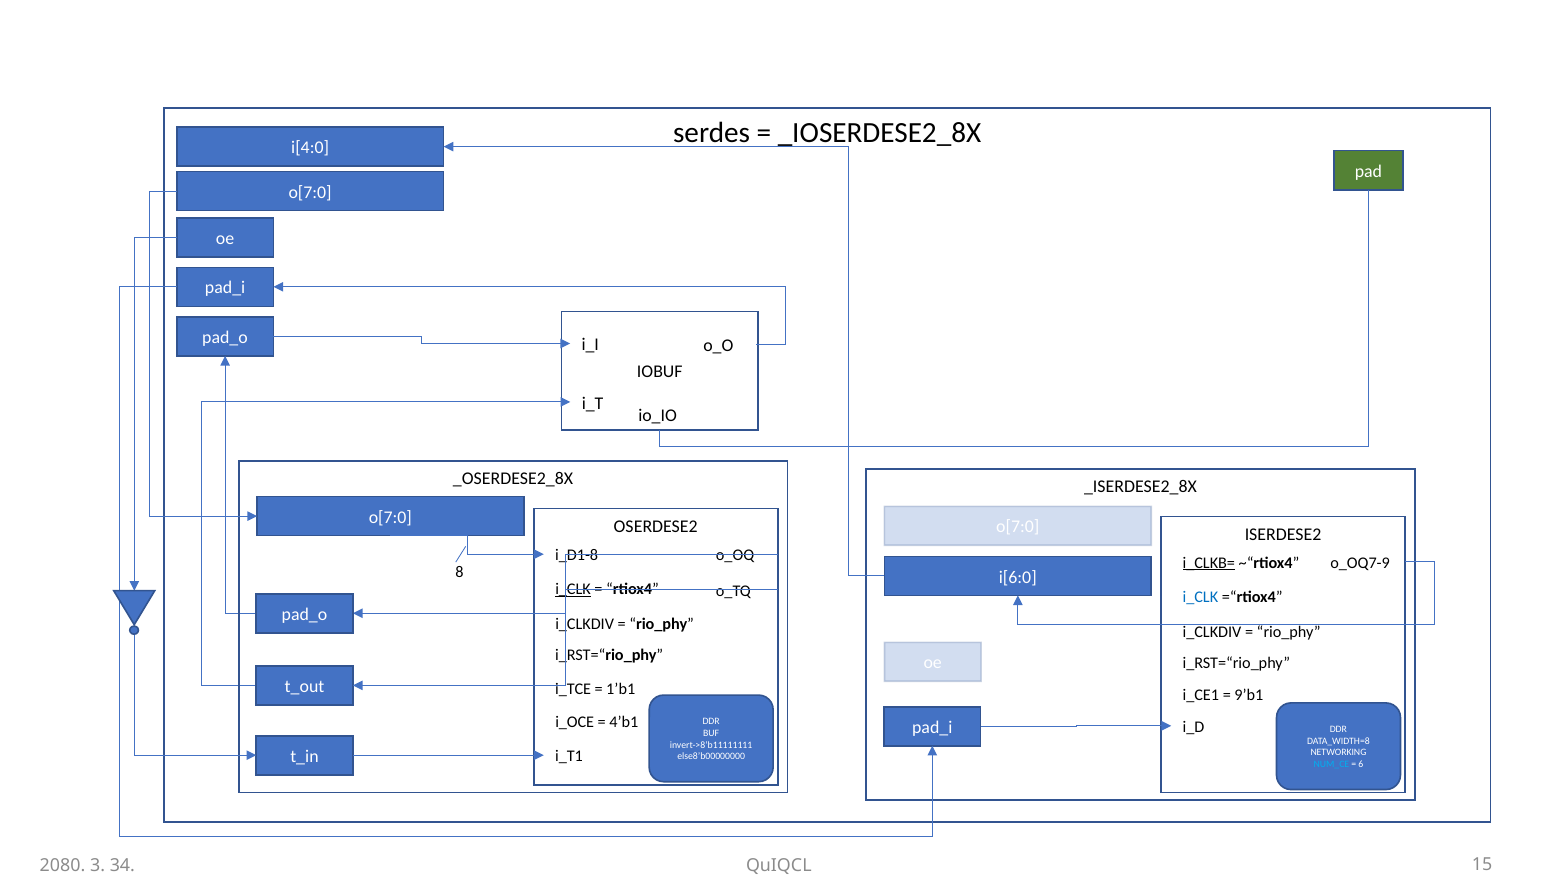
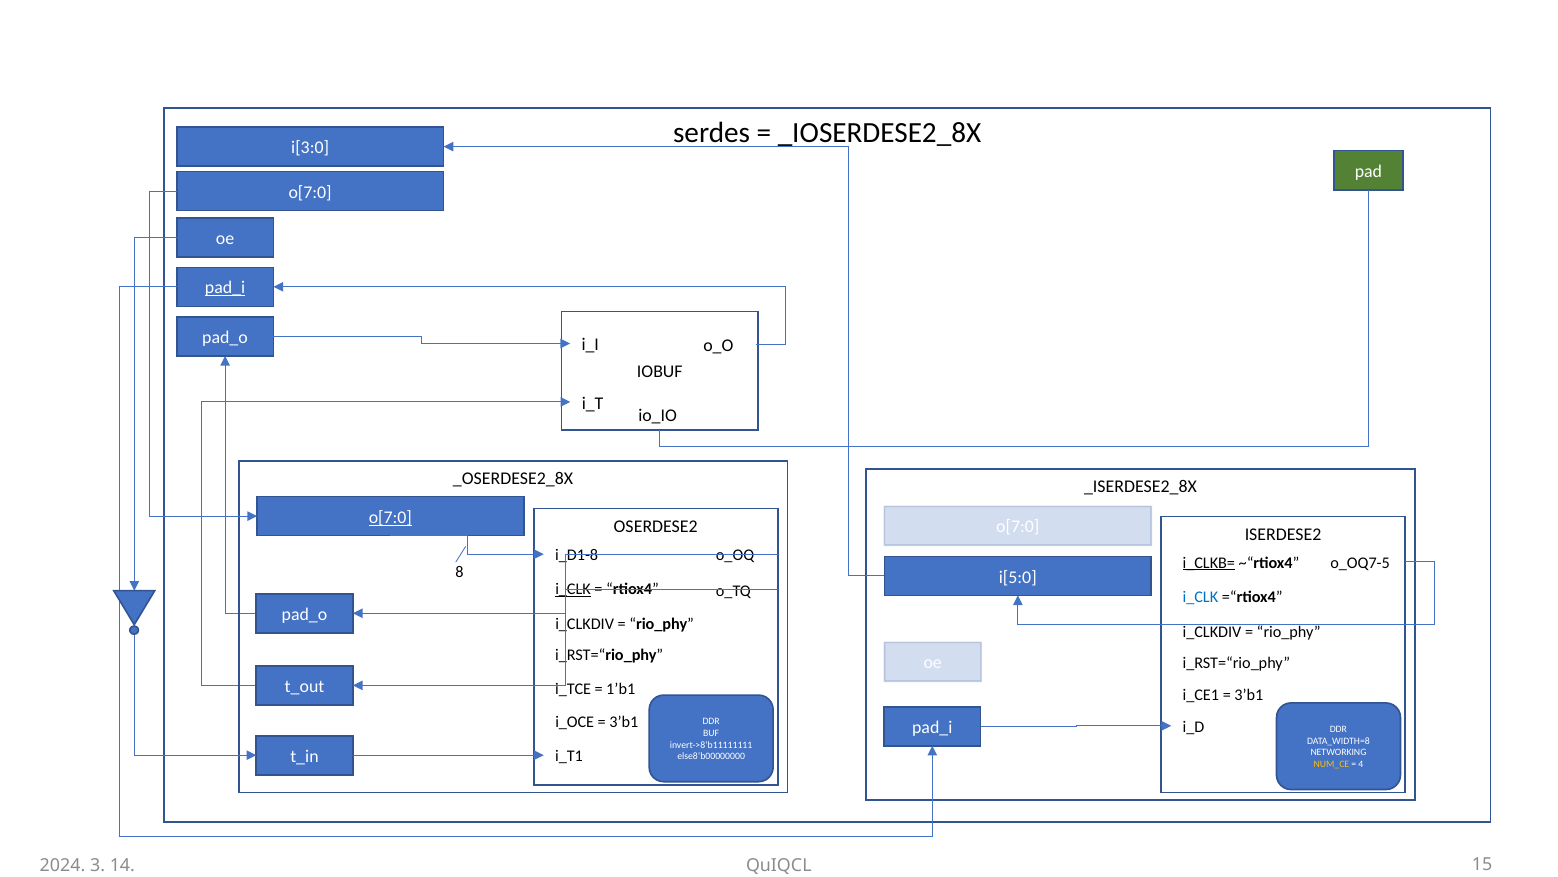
i[4:0: i[4:0 -> i[3:0
pad_i at (225, 288) underline: none -> present
o[7:0 at (390, 517) underline: none -> present
o_OQ7-9: o_OQ7-9 -> o_OQ7-5
i[6:0: i[6:0 -> i[5:0
9’b1 at (1249, 694): 9’b1 -> 3’b1
4’b1 at (624, 722): 4’b1 -> 3’b1
NUM_CE colour: light blue -> yellow
6: 6 -> 4
2080: 2080 -> 2024
34: 34 -> 14
